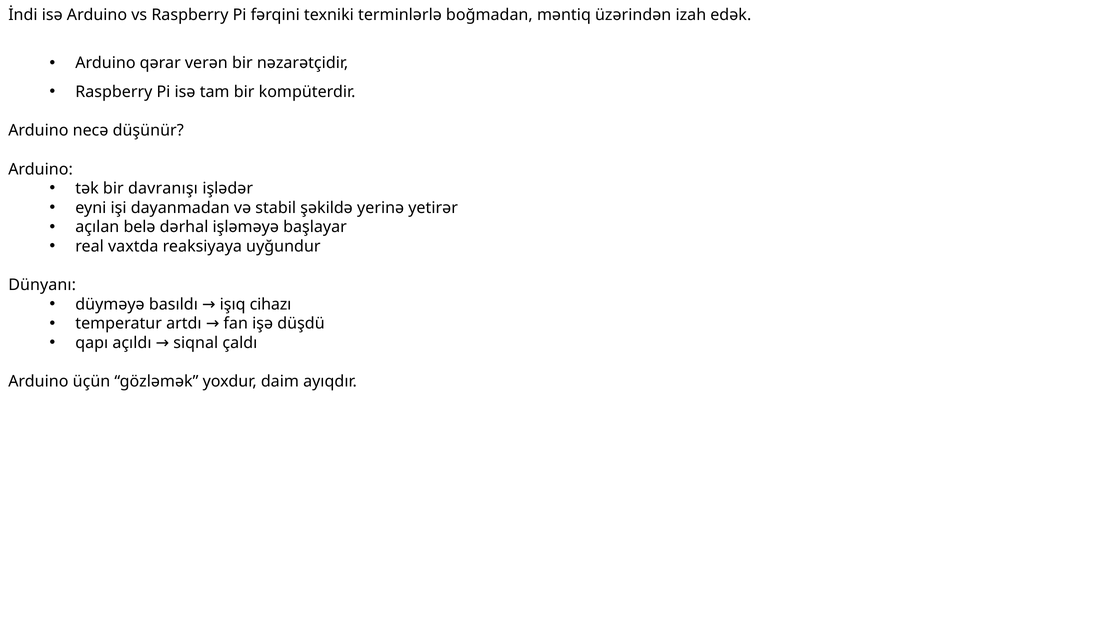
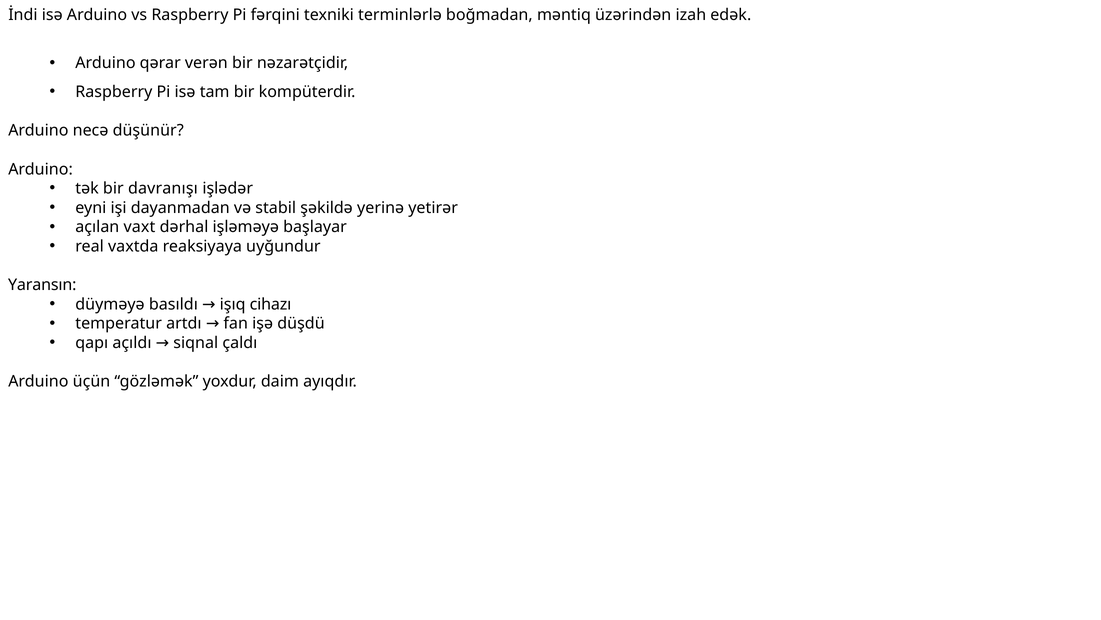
belə: belə -> vaxt
Dünyanı: Dünyanı -> Yaransın
